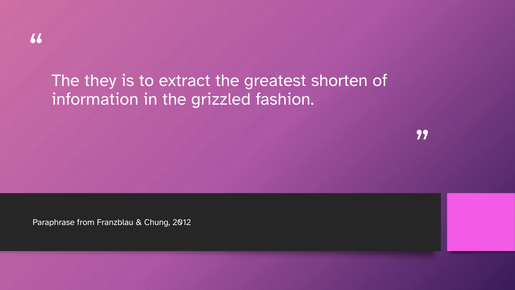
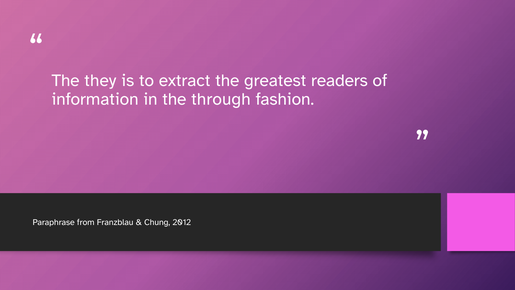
shorten: shorten -> readers
grizzled: grizzled -> through
